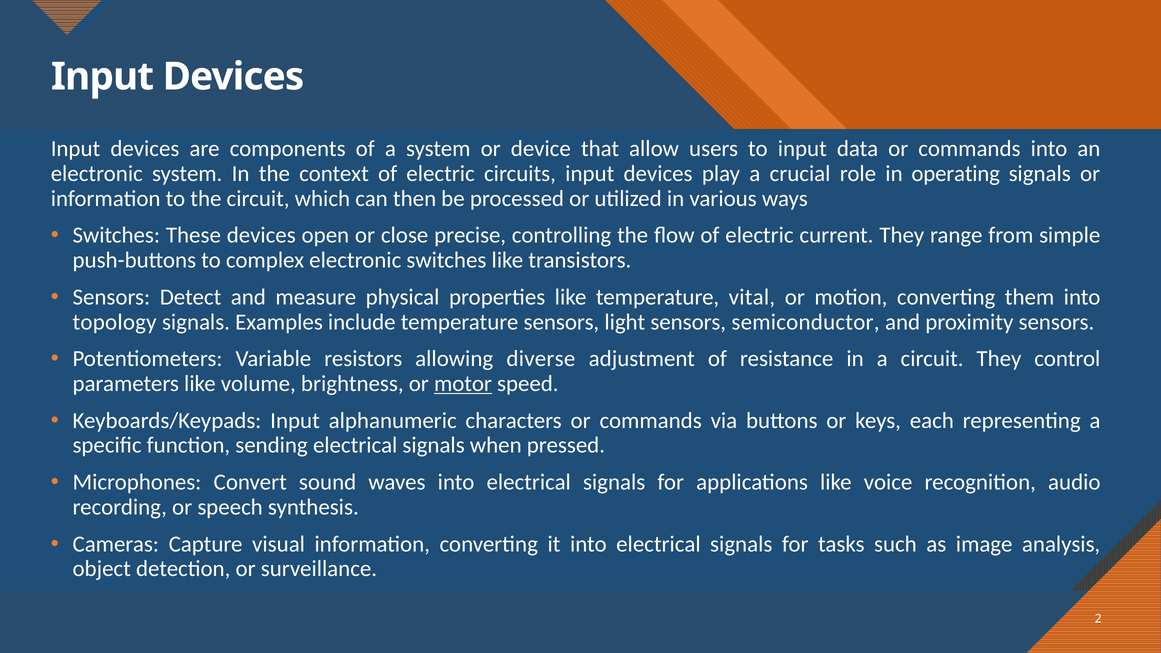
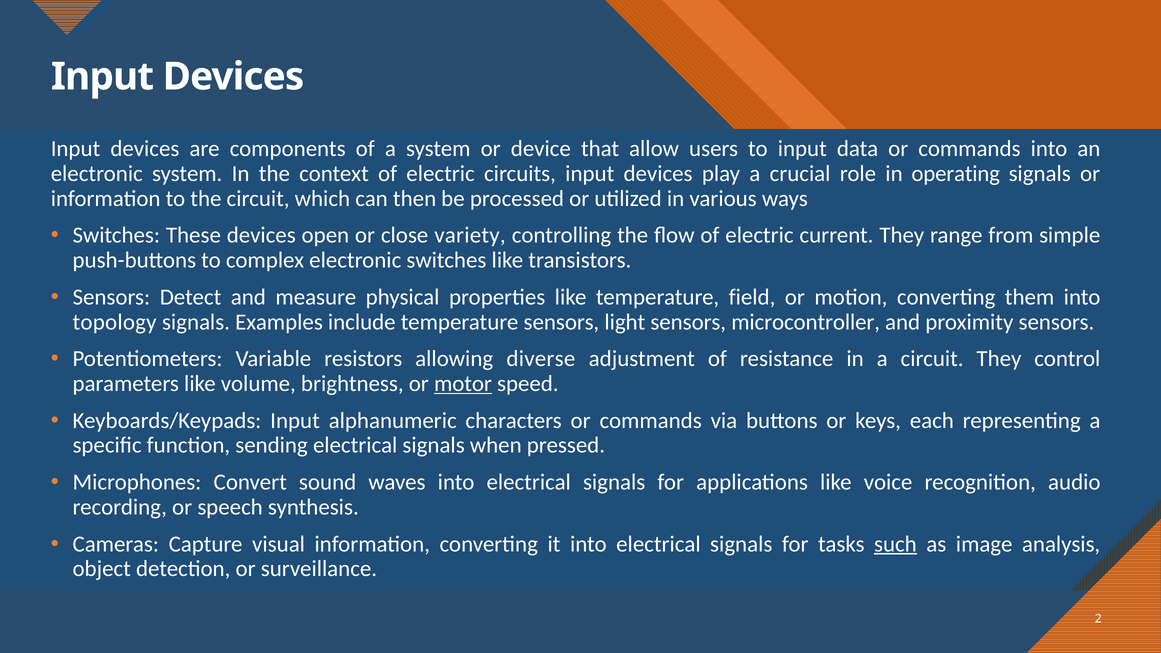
precise: precise -> variety
vital: vital -> field
semiconductor: semiconductor -> microcontroller
such underline: none -> present
